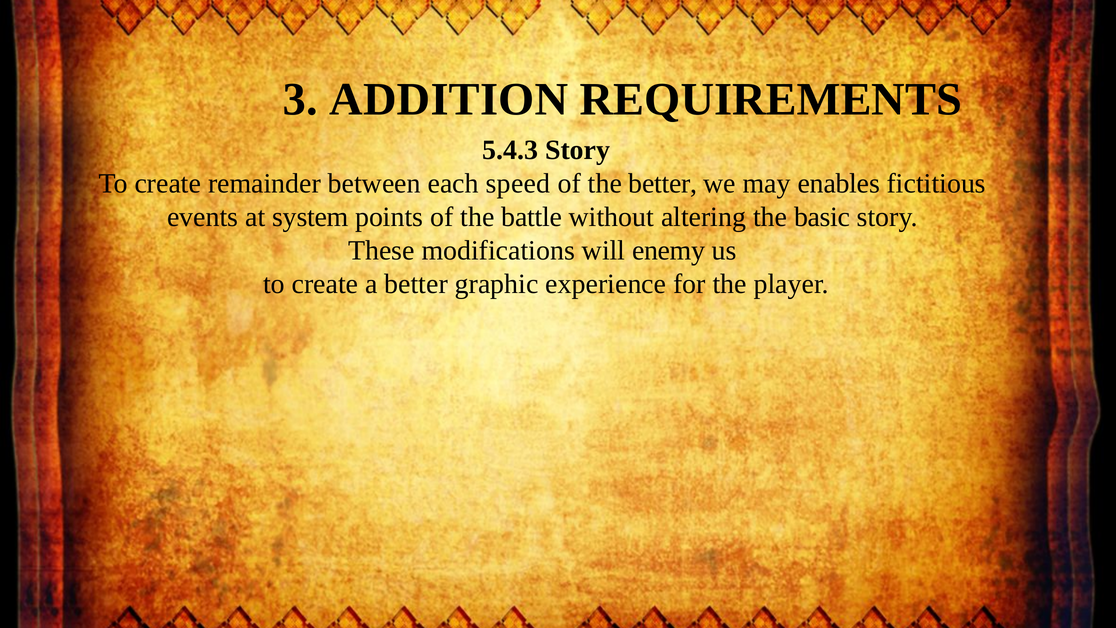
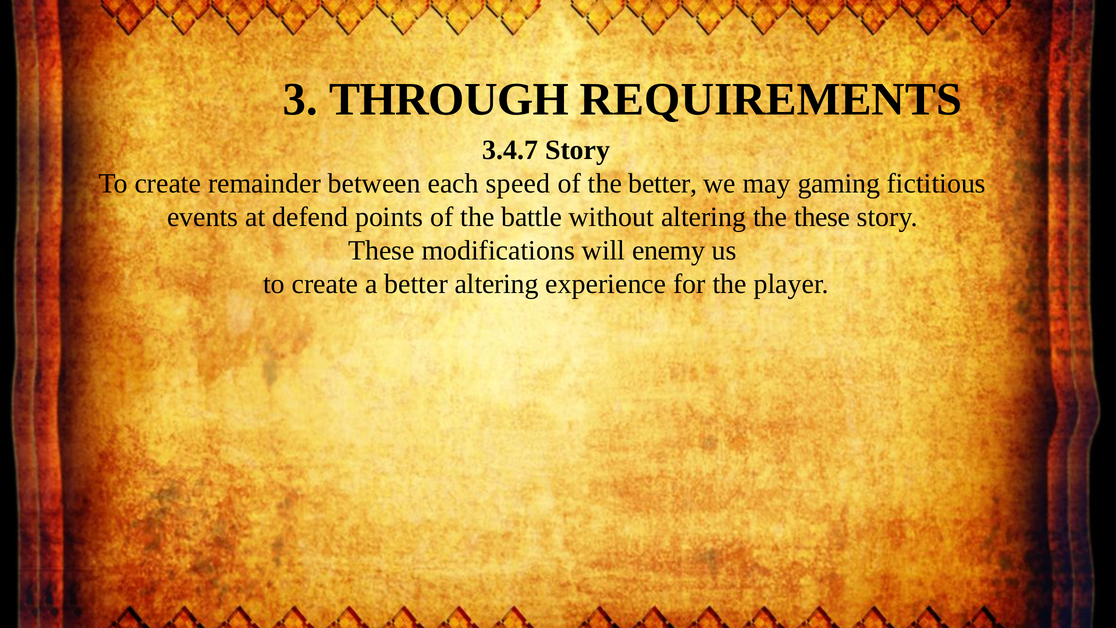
ADDITION: ADDITION -> THROUGH
5.4.3: 5.4.3 -> 3.4.7
enables: enables -> gaming
system: system -> defend
the basic: basic -> these
better graphic: graphic -> altering
